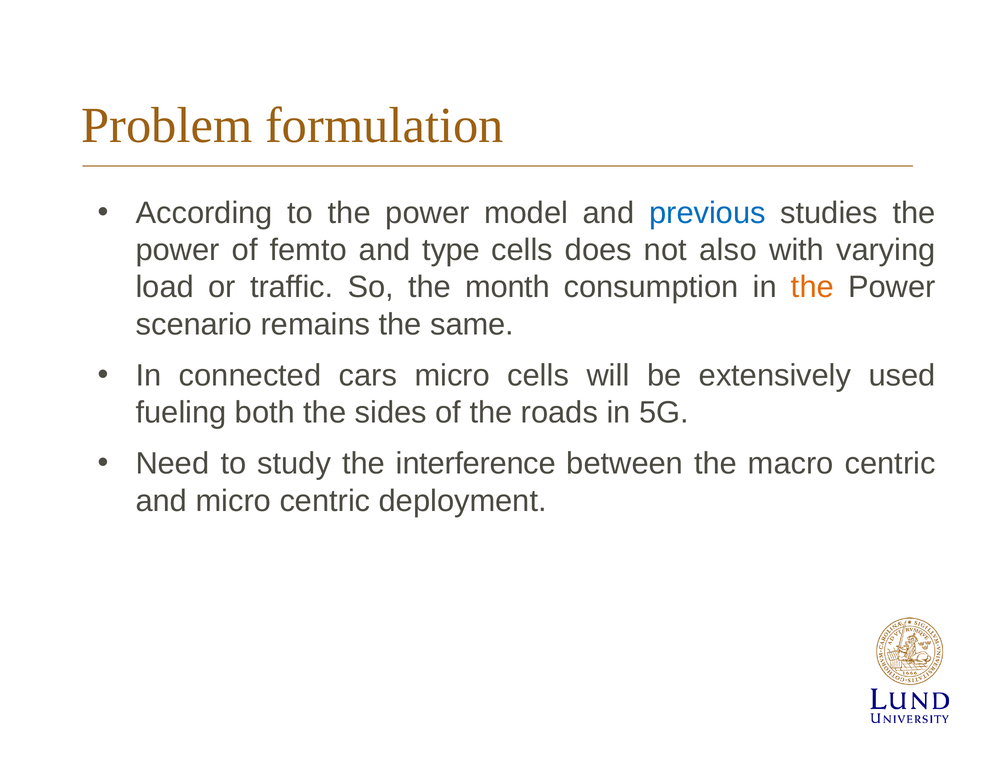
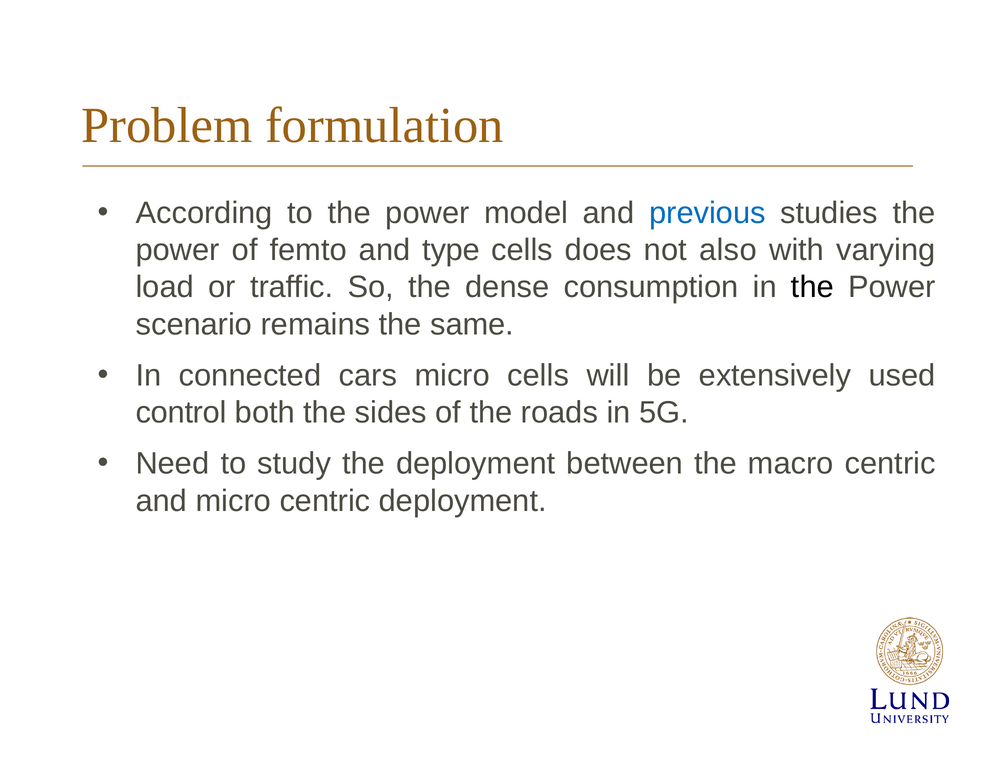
month: month -> dense
the at (812, 287) colour: orange -> black
fueling: fueling -> control
the interference: interference -> deployment
